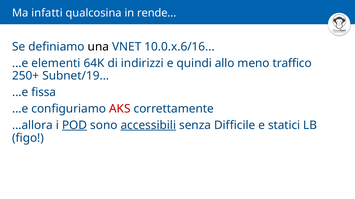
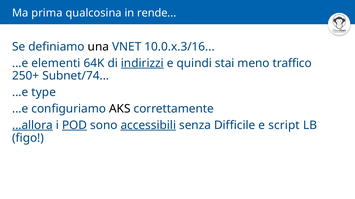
infatti: infatti -> prima
10.0.x.6/16: 10.0.x.6/16 -> 10.0.x.3/16
indirizzi underline: none -> present
allo: allo -> stai
Subnet/19: Subnet/19 -> Subnet/74
fissa: fissa -> type
AKS colour: red -> black
...allora underline: none -> present
statici: statici -> script
